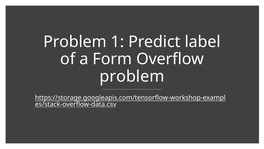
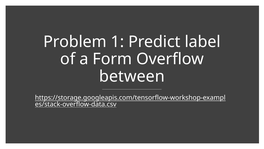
problem at (132, 76): problem -> between
